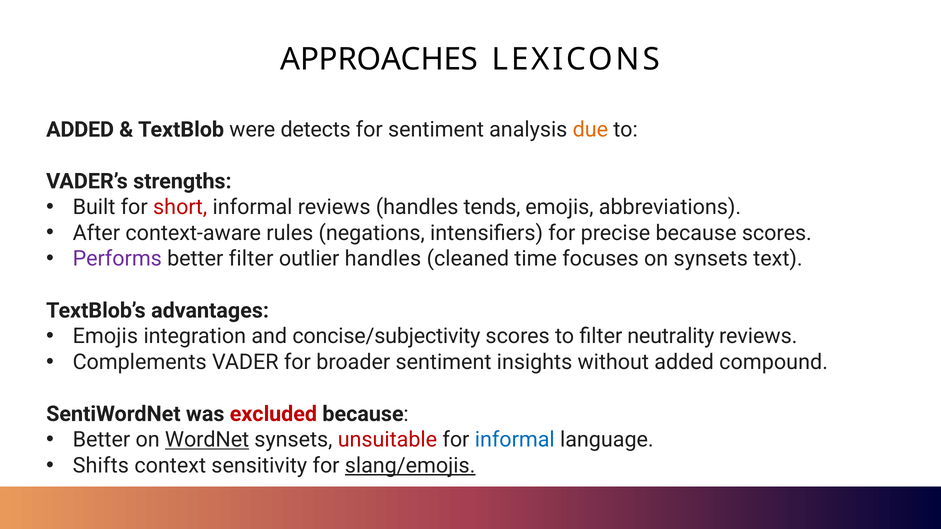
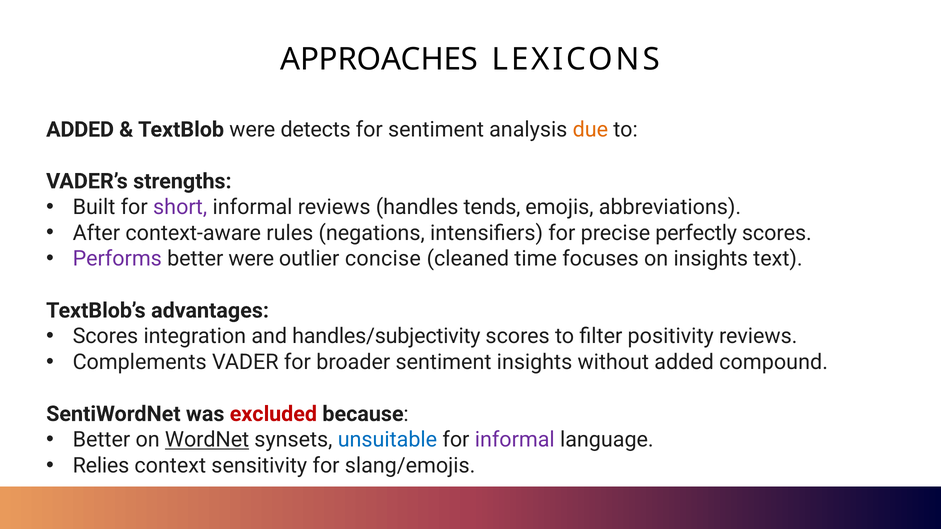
short colour: red -> purple
precise because: because -> perfectly
better filter: filter -> were
outlier handles: handles -> concise
on synsets: synsets -> insights
Emojis at (105, 337): Emojis -> Scores
concise/subjectivity: concise/subjectivity -> handles/subjectivity
neutrality: neutrality -> positivity
unsuitable colour: red -> blue
informal at (515, 440) colour: blue -> purple
Shifts: Shifts -> Relies
slang/emojis underline: present -> none
